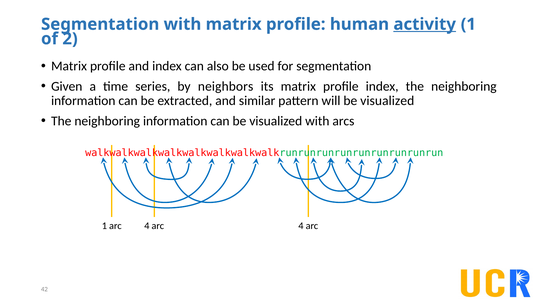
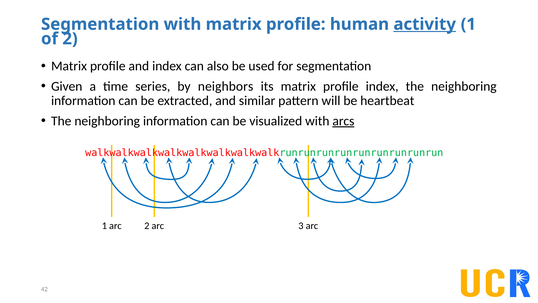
will be visualized: visualized -> heartbeat
arcs underline: none -> present
1 arc 4: 4 -> 2
4 at (301, 226): 4 -> 3
